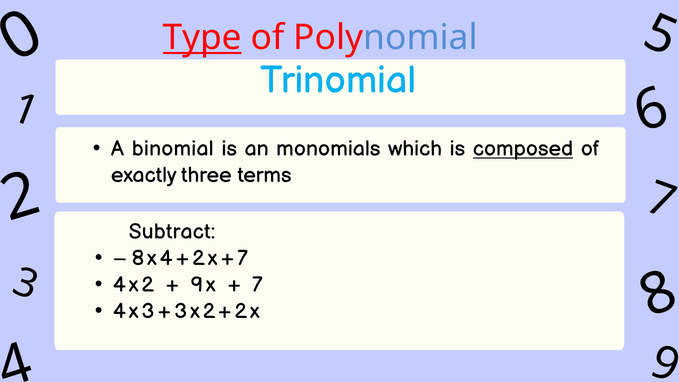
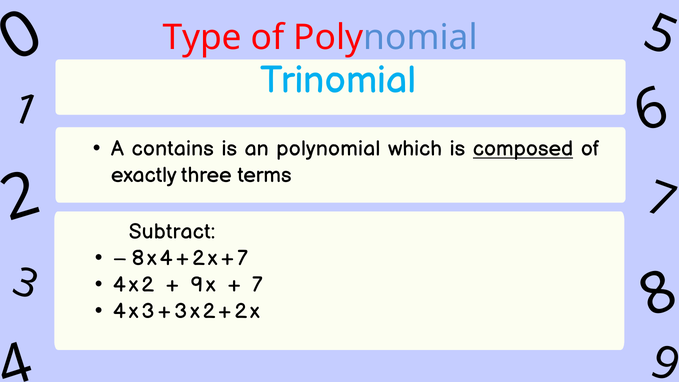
Type underline: present -> none
binomial: binomial -> contains
an monomials: monomials -> polynomial
